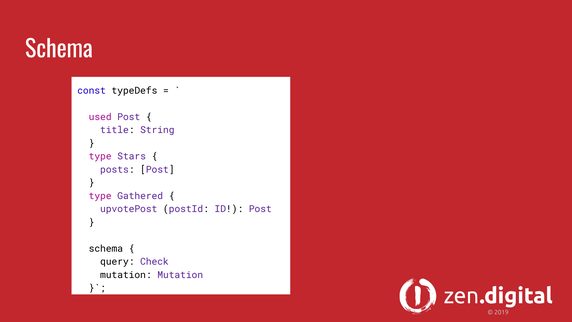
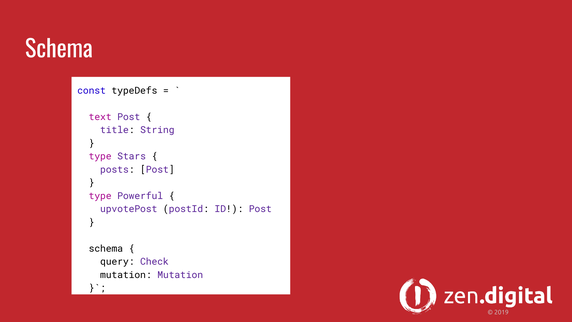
used: used -> text
Gathered: Gathered -> Powerful
